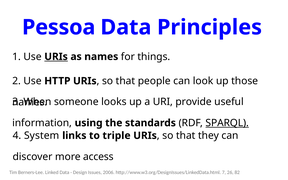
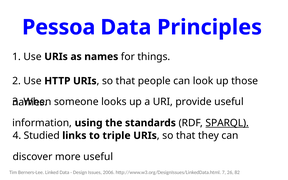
URIs at (56, 57) underline: present -> none
System: System -> Studied
more access: access -> useful
